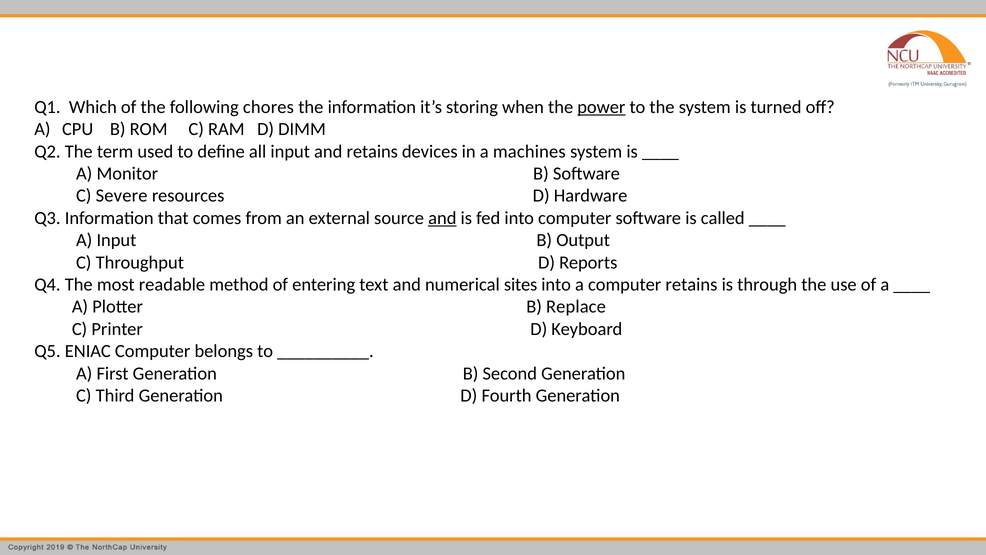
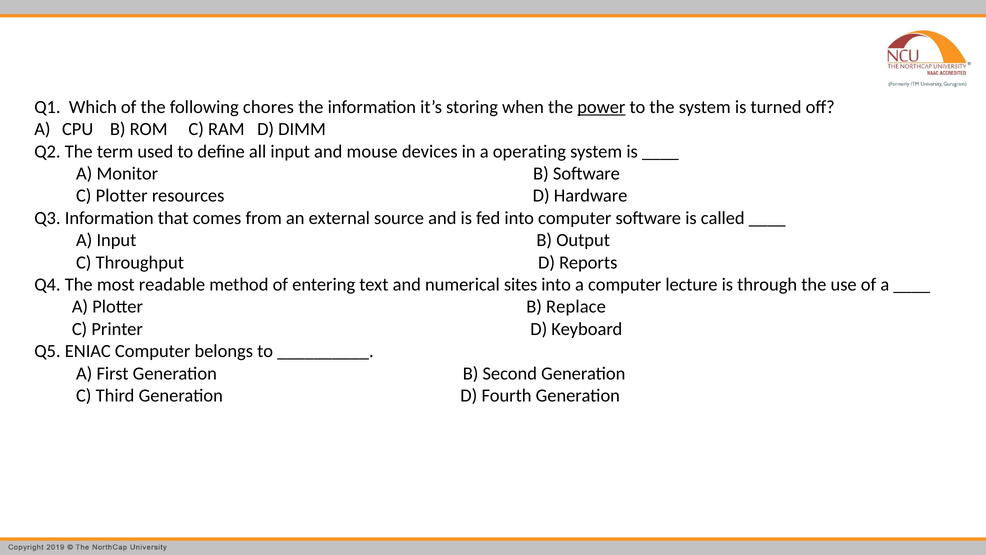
and retains: retains -> mouse
machines: machines -> operating
C Severe: Severe -> Plotter
and at (442, 218) underline: present -> none
computer retains: retains -> lecture
